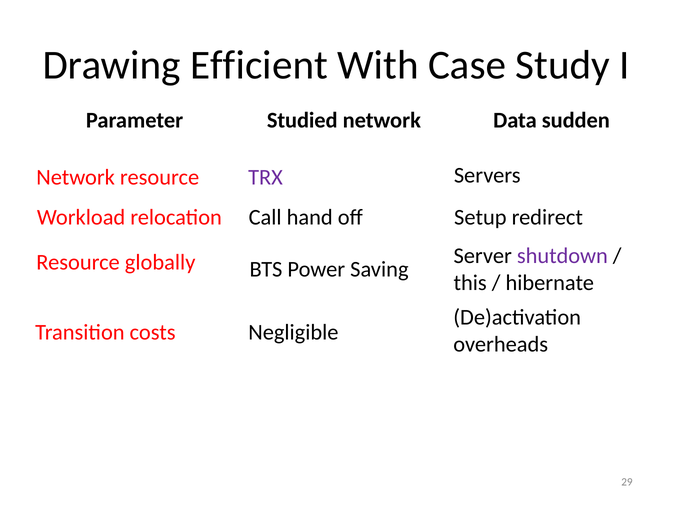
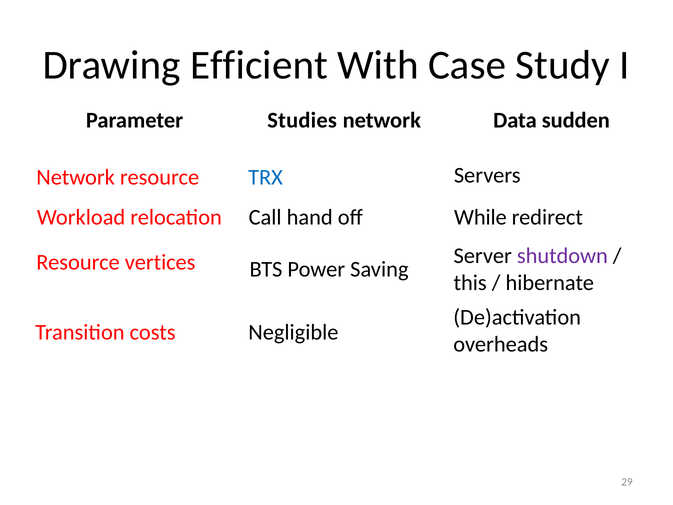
Studied: Studied -> Studies
TRX colour: purple -> blue
Setup: Setup -> While
globally: globally -> vertices
